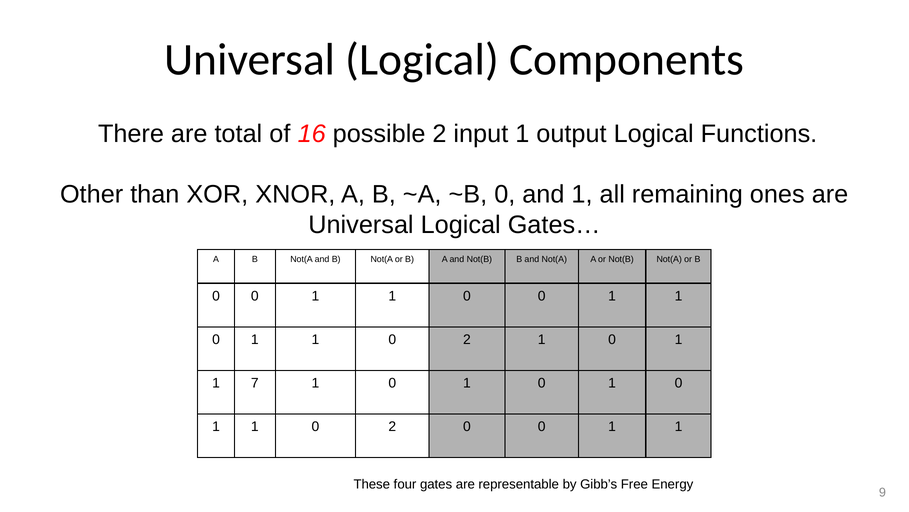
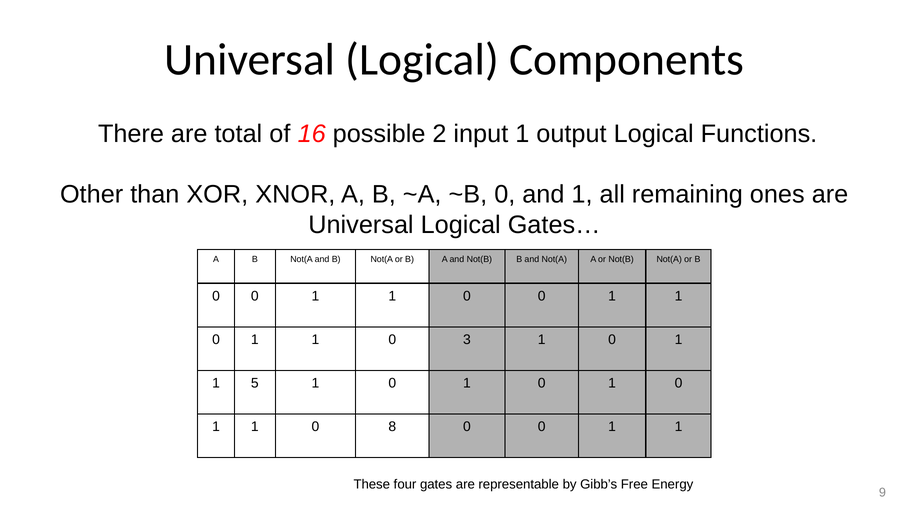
2 at (467, 339): 2 -> 3
7: 7 -> 5
2 at (392, 426): 2 -> 8
